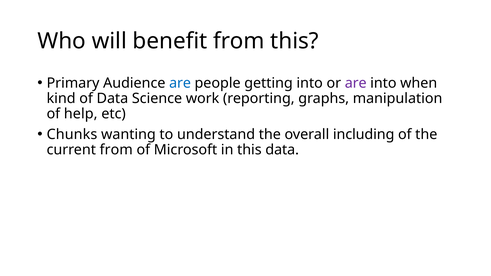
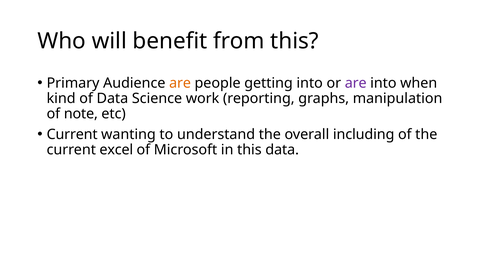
are at (180, 83) colour: blue -> orange
help: help -> note
Chunks at (72, 135): Chunks -> Current
current from: from -> excel
